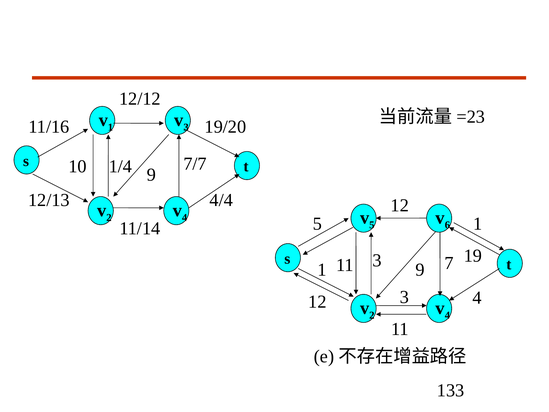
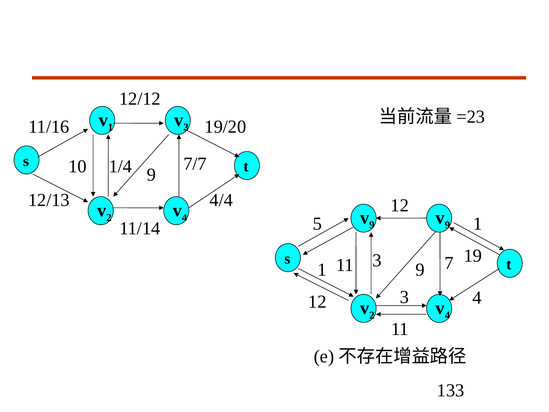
5 at (372, 225): 5 -> 9
6 at (447, 225): 6 -> 9
